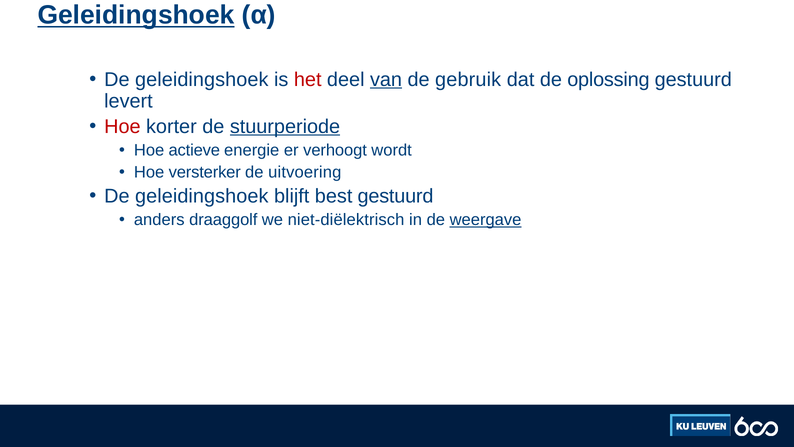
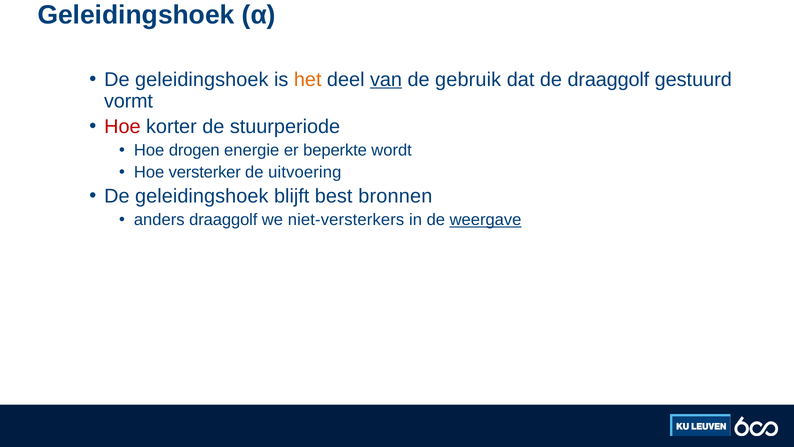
Geleidingshoek at (136, 15) underline: present -> none
het colour: red -> orange
de oplossing: oplossing -> draaggolf
levert: levert -> vormt
stuurperiode underline: present -> none
actieve: actieve -> drogen
verhoogt: verhoogt -> beperkte
best gestuurd: gestuurd -> bronnen
niet-diëlektrisch: niet-diëlektrisch -> niet-versterkers
